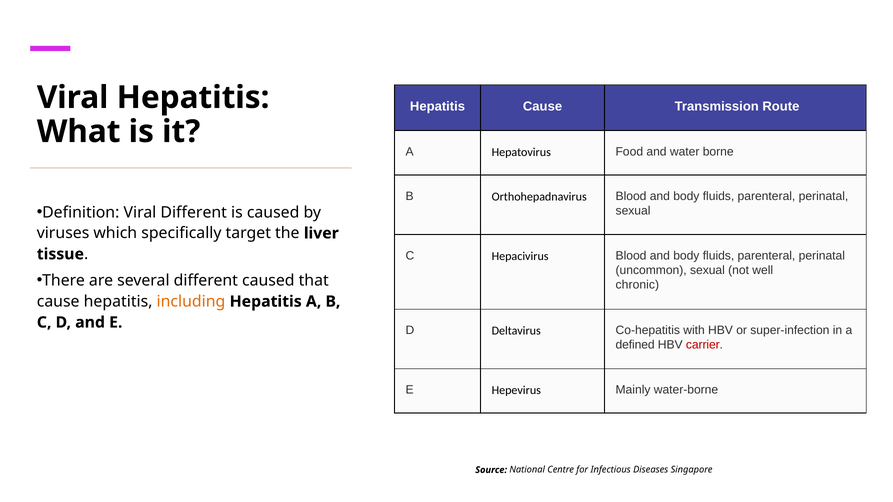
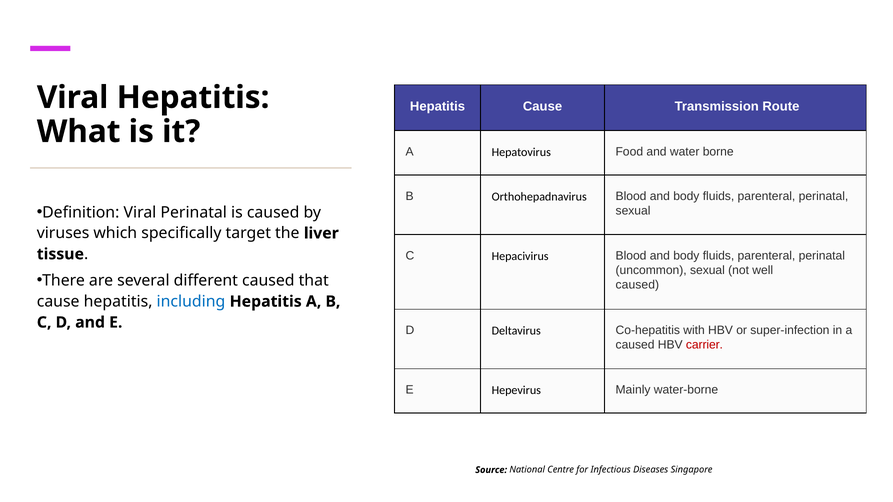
Viral Different: Different -> Perinatal
chronic at (637, 285): chronic -> caused
including colour: orange -> blue
defined at (635, 345): defined -> caused
